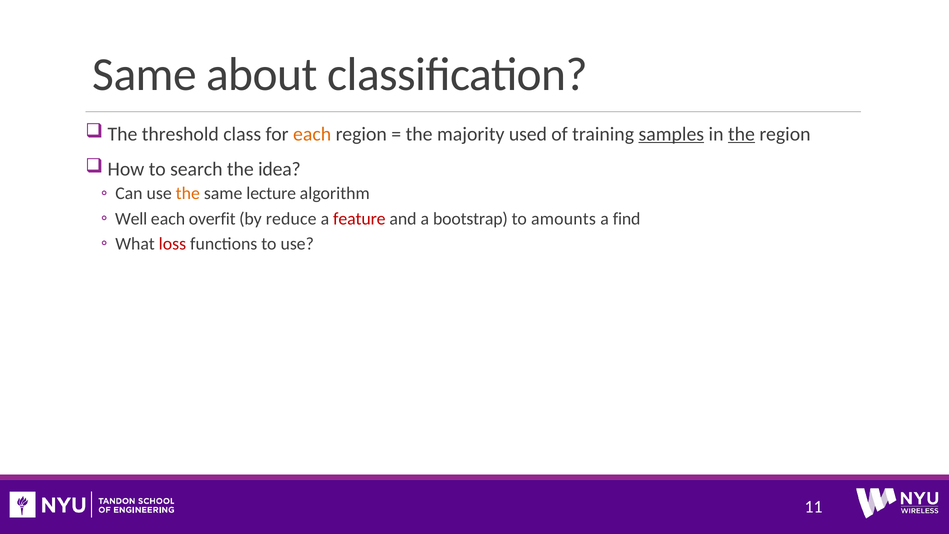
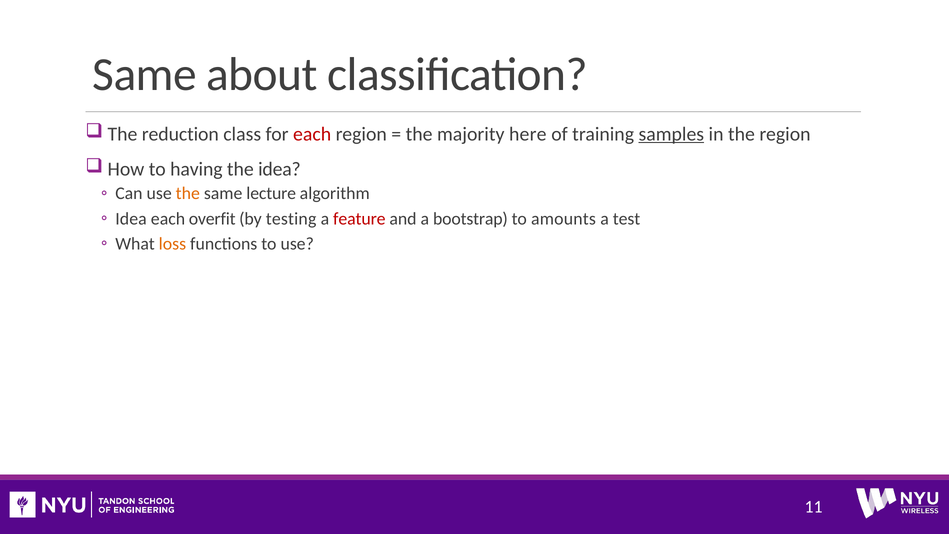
threshold: threshold -> reduction
each at (312, 134) colour: orange -> red
used: used -> here
the at (741, 134) underline: present -> none
search: search -> having
Well at (131, 219): Well -> Idea
reduce: reduce -> testing
find: find -> test
loss colour: red -> orange
